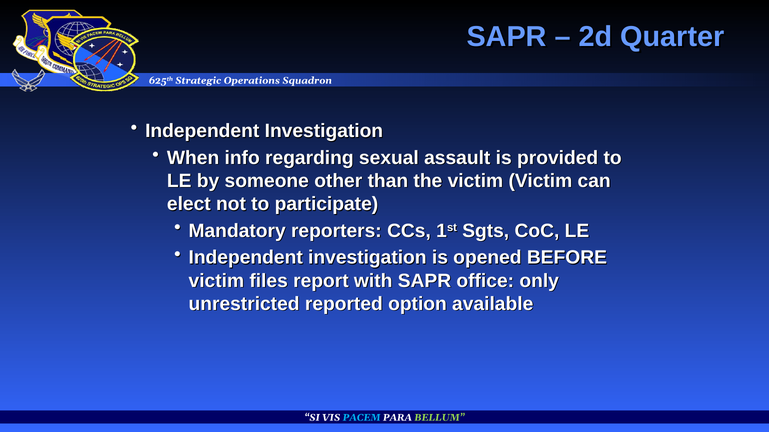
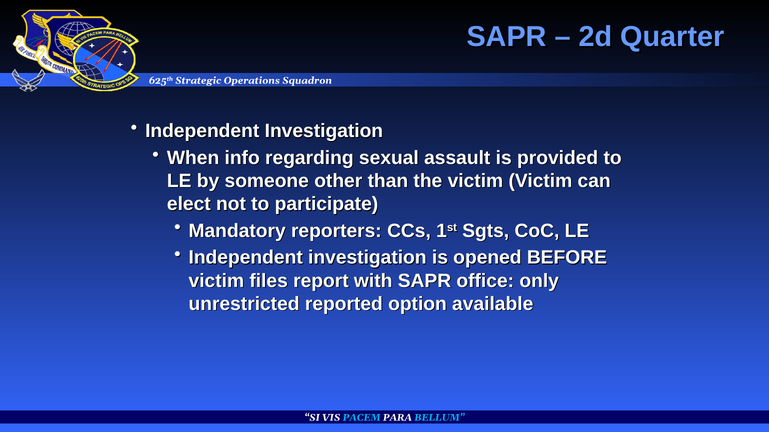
BELLUM colour: light green -> light blue
